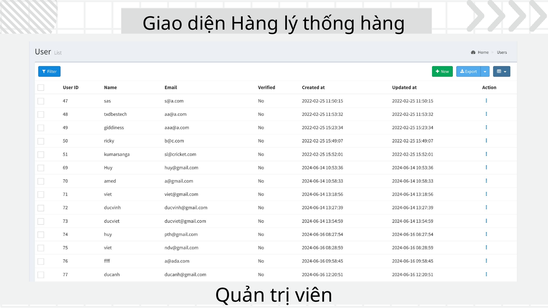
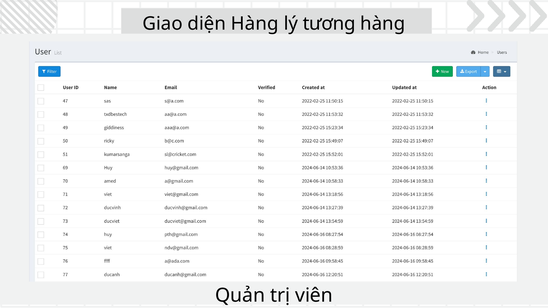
thống: thống -> tương
